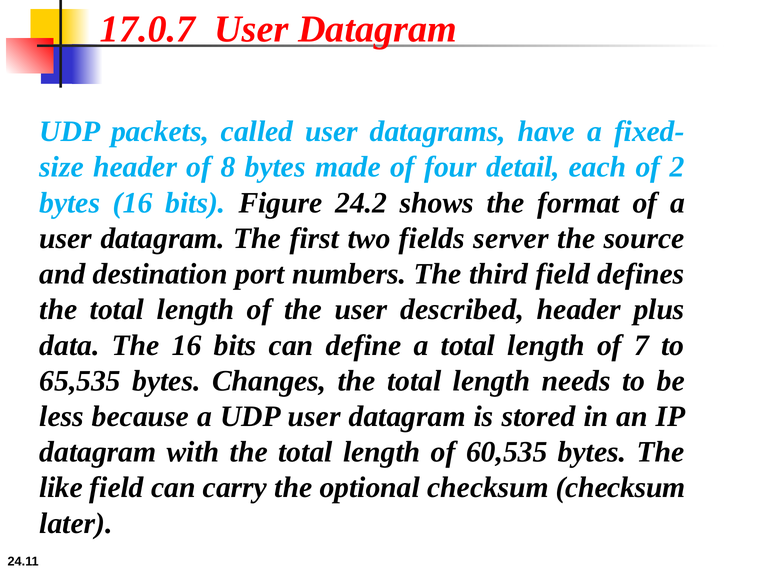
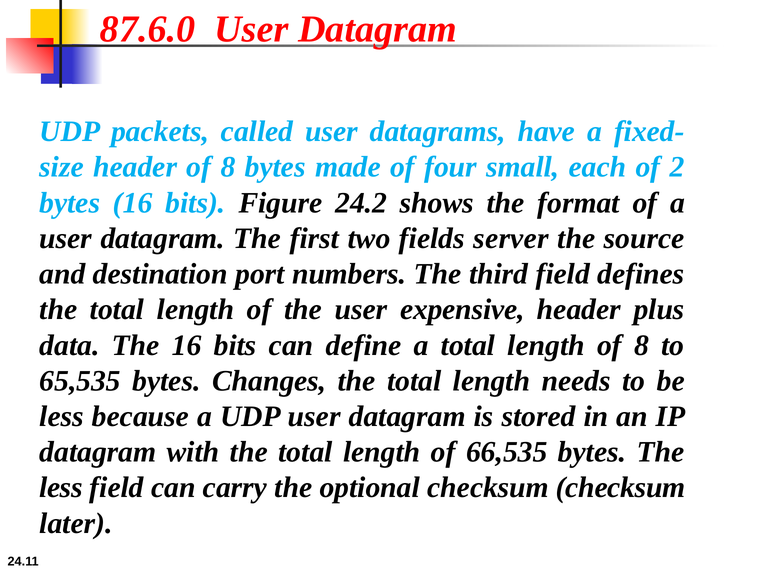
17.0.7: 17.0.7 -> 87.6.0
detail: detail -> small
described: described -> expensive
length of 7: 7 -> 8
60,535: 60,535 -> 66,535
like at (61, 488): like -> less
